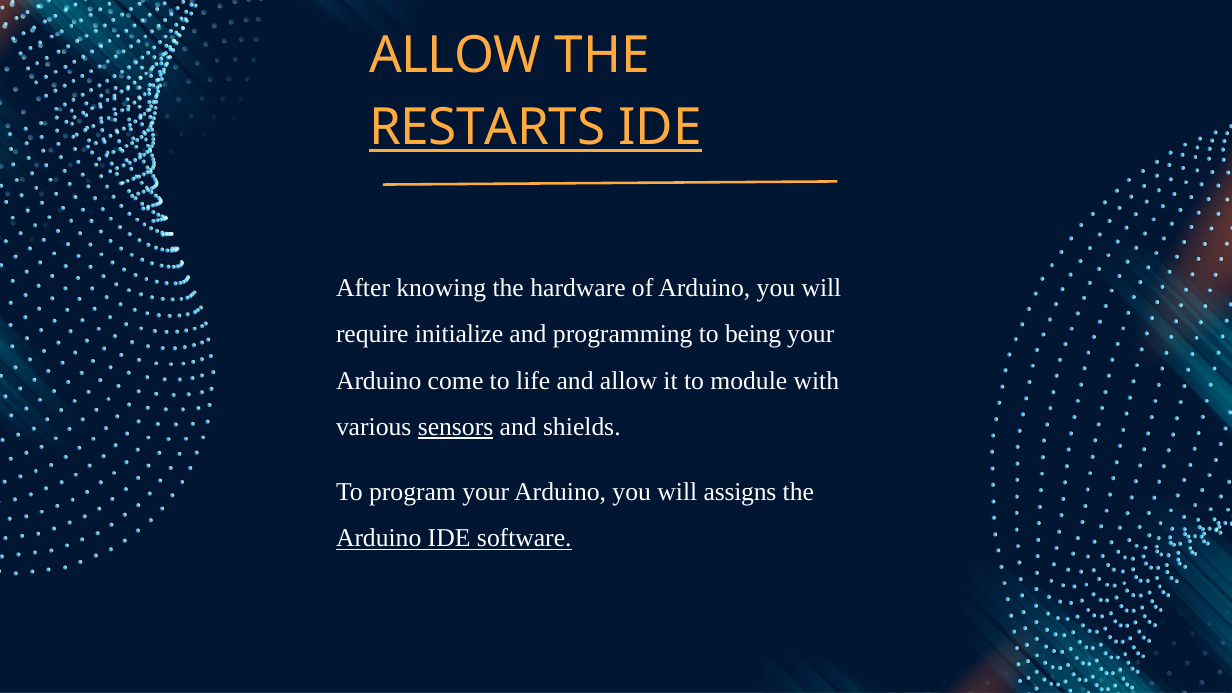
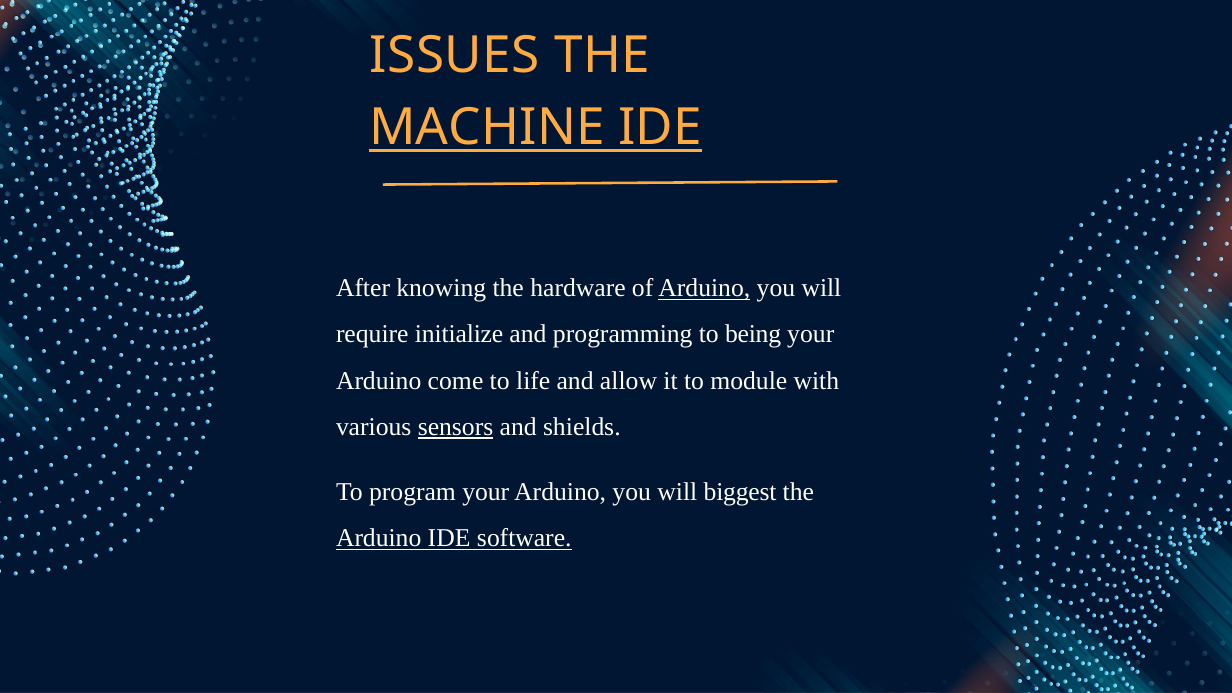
ALLOW at (455, 55): ALLOW -> ISSUES
RESTARTS: RESTARTS -> MACHINE
Arduino at (704, 288) underline: none -> present
assigns: assigns -> biggest
